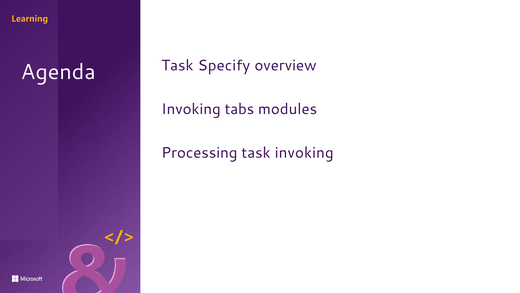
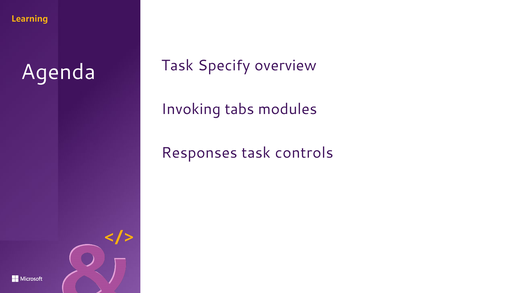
Processing: Processing -> Responses
task invoking: invoking -> controls
